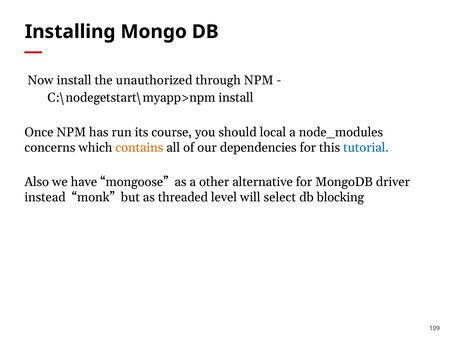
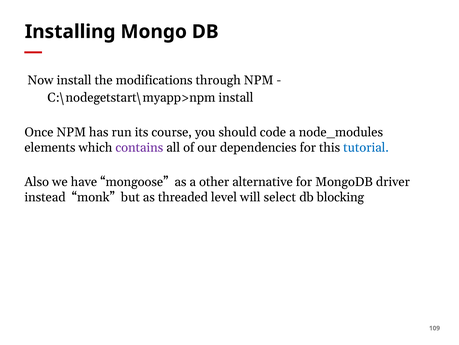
unauthorized: unauthorized -> modifications
local: local -> code
concerns: concerns -> elements
contains colour: orange -> purple
